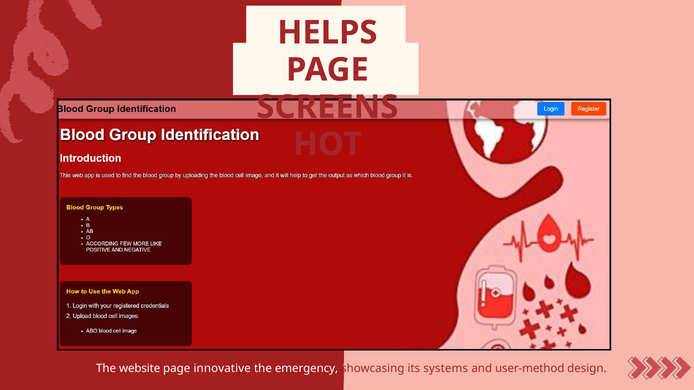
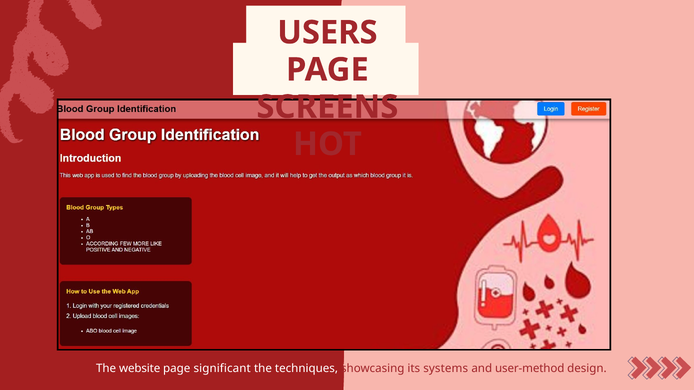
HELPS: HELPS -> USERS
innovative: innovative -> significant
emergency: emergency -> techniques
